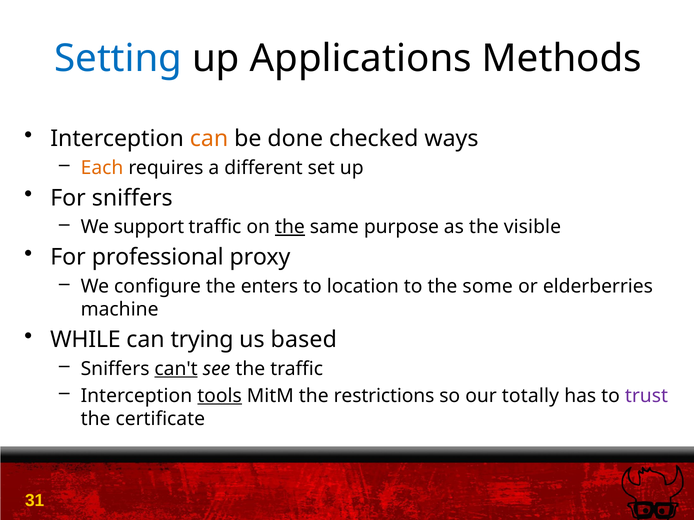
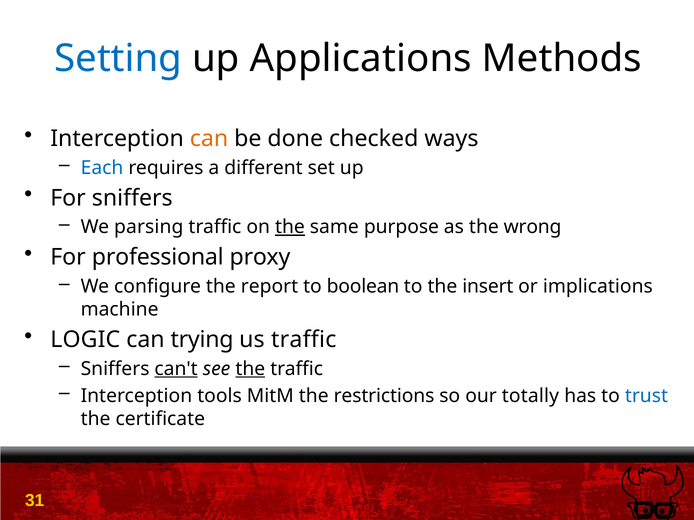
Each colour: orange -> blue
support: support -> parsing
visible: visible -> wrong
enters: enters -> report
location: location -> boolean
some: some -> insert
elderberries: elderberries -> implications
WHILE: WHILE -> LOGIC
us based: based -> traffic
the at (250, 369) underline: none -> present
tools underline: present -> none
trust colour: purple -> blue
